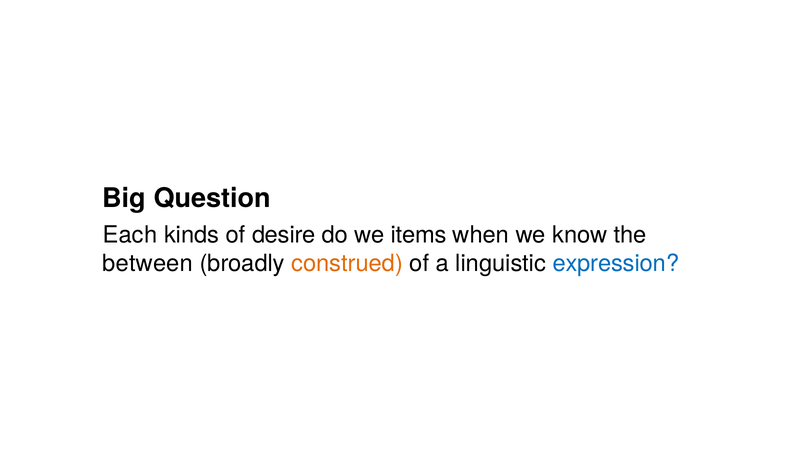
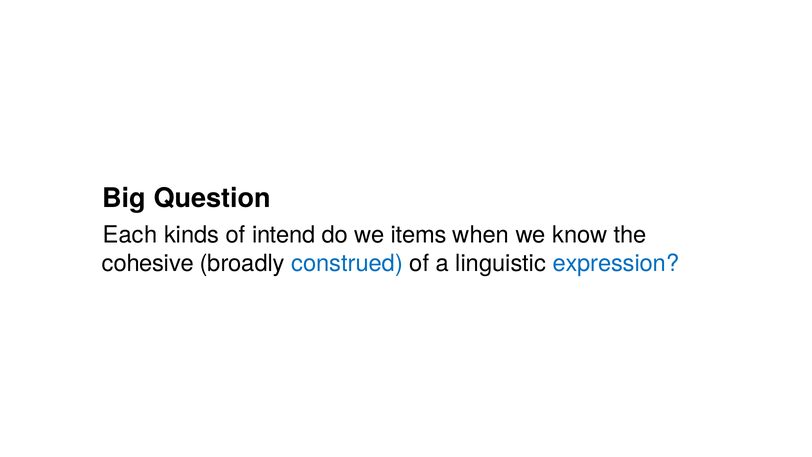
desire: desire -> intend
between: between -> cohesive
construed colour: orange -> blue
